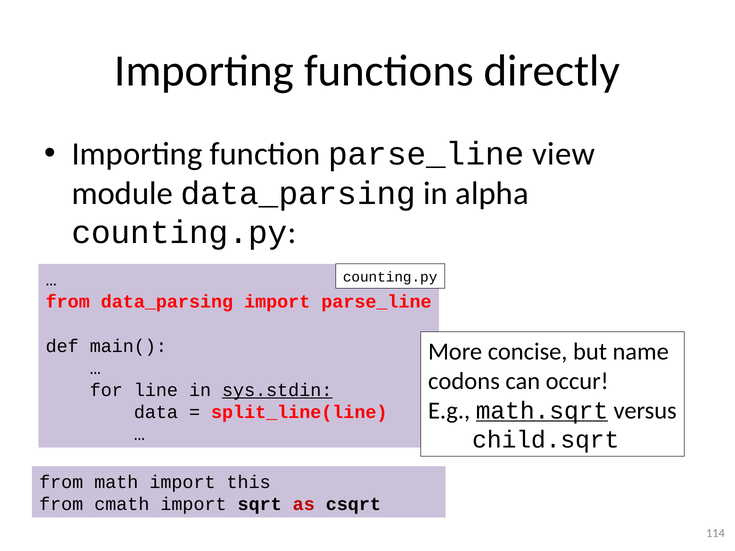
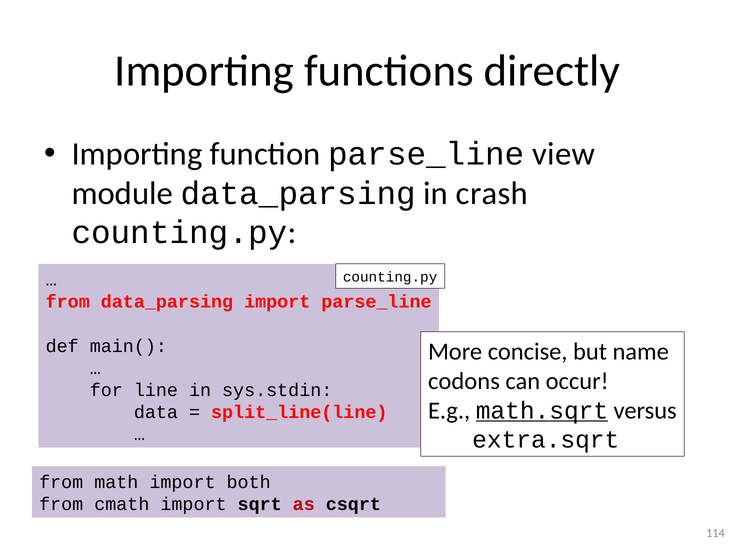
alpha: alpha -> crash
sys.stdin underline: present -> none
child.sqrt: child.sqrt -> extra.sqrt
this: this -> both
